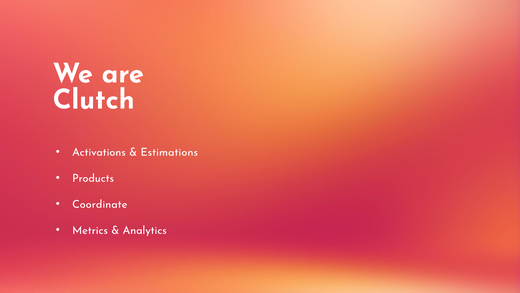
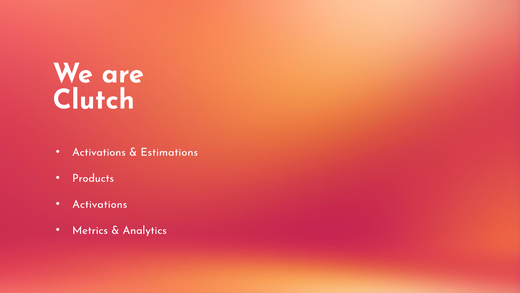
Coordinate at (100, 204): Coordinate -> Activations
